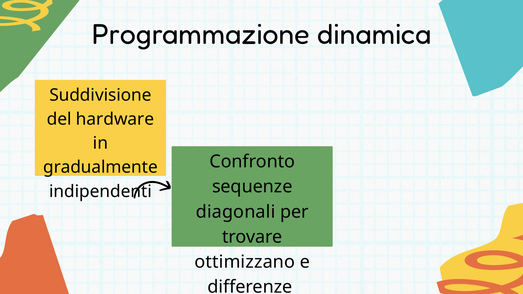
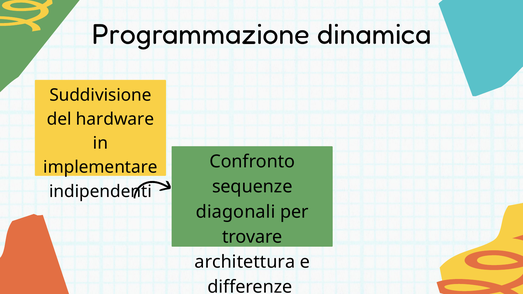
gradualmente: gradualmente -> implementare
ottimizzano: ottimizzano -> architettura
